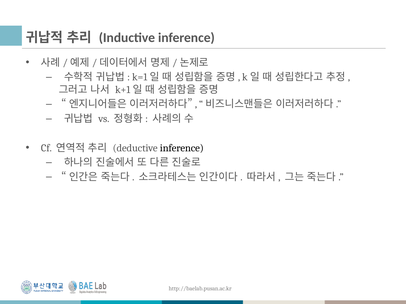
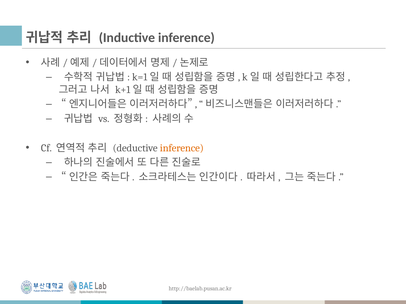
inference at (182, 148) colour: black -> orange
